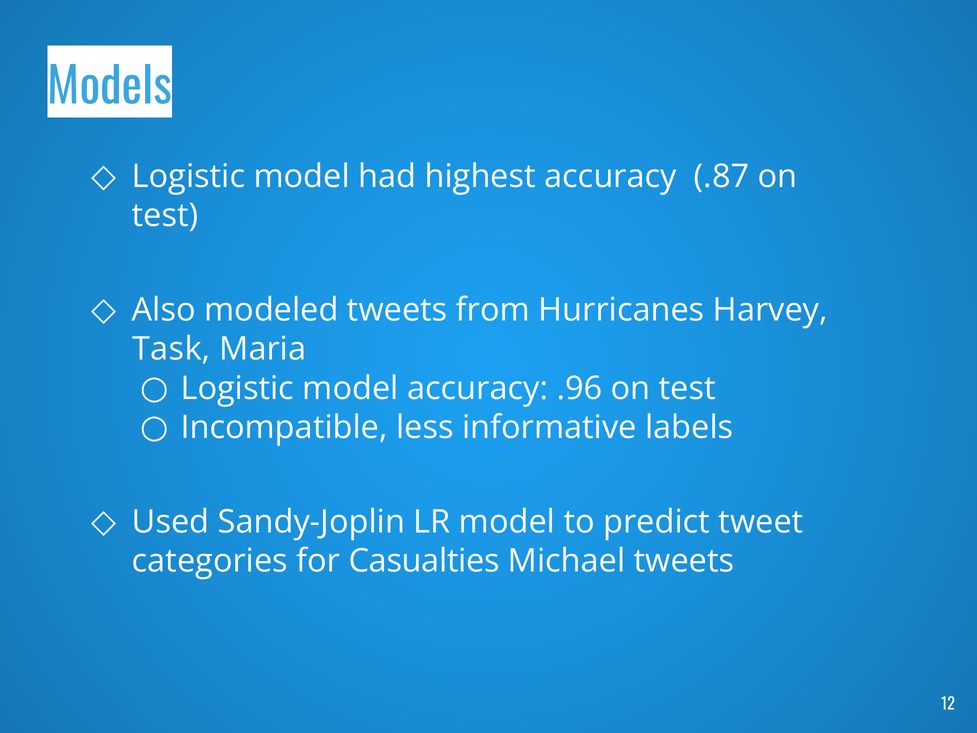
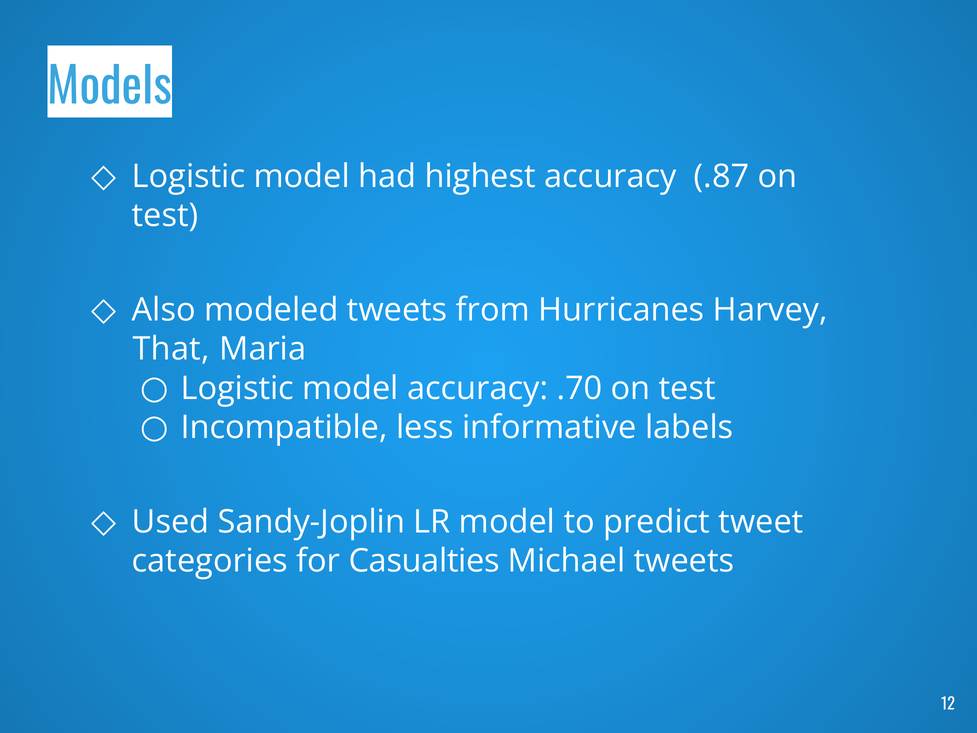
Task: Task -> That
.96: .96 -> .70
